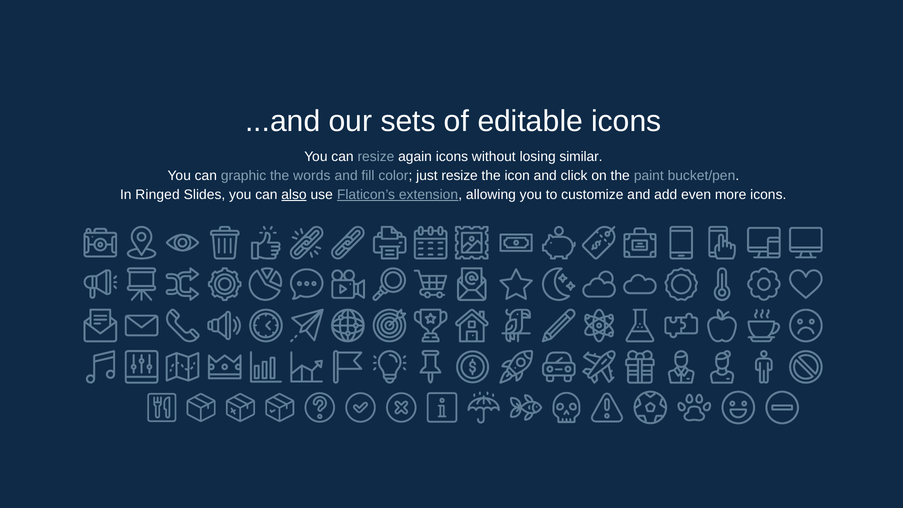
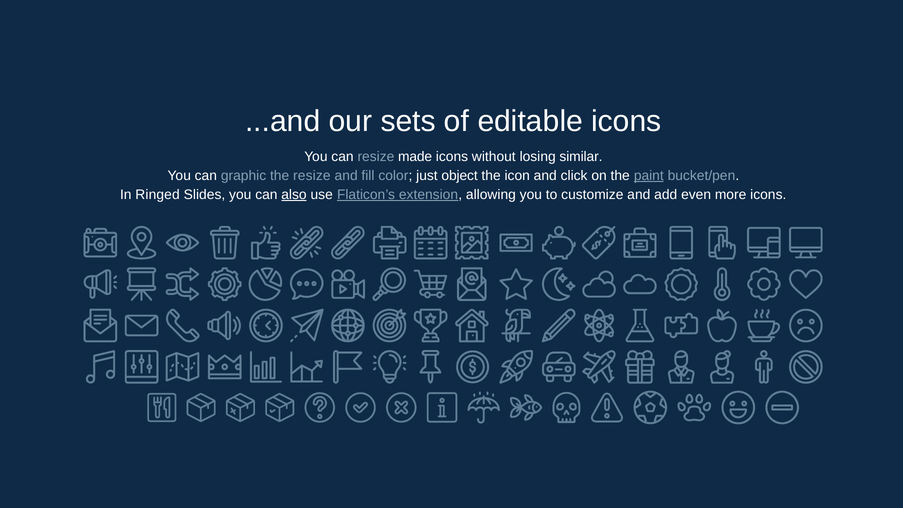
again: again -> made
the words: words -> resize
just resize: resize -> object
paint underline: none -> present
